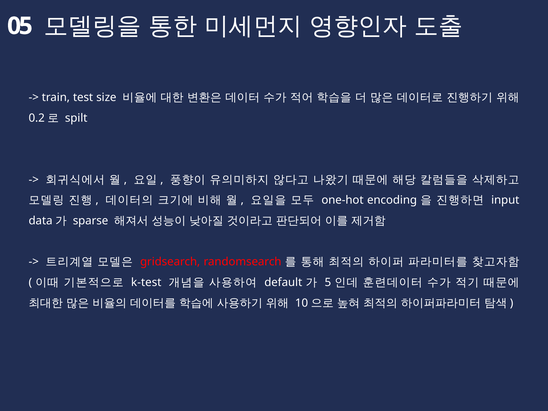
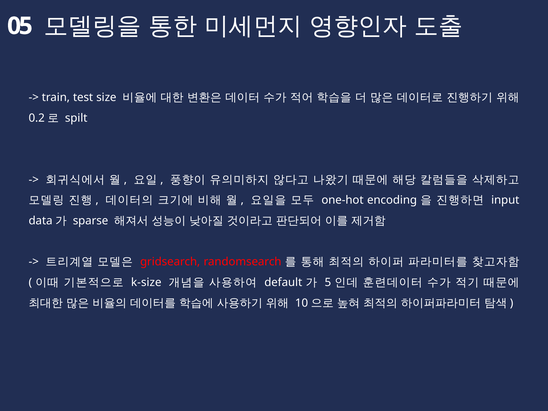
k-test: k-test -> k-size
